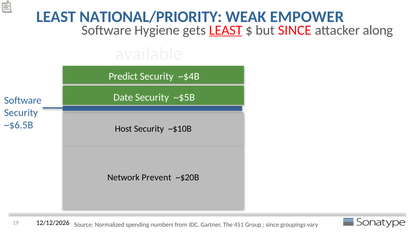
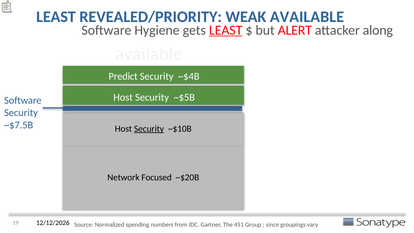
NATIONAL/PRIORITY: NATIONAL/PRIORITY -> REVEALED/PRIORITY
WEAK EMPOWER: EMPOWER -> AVAILABLE
but SINCE: SINCE -> ALERT
Date at (123, 97): Date -> Host
~$6.5B: ~$6.5B -> ~$7.5B
Security at (149, 129) underline: none -> present
Prevent: Prevent -> Focused
